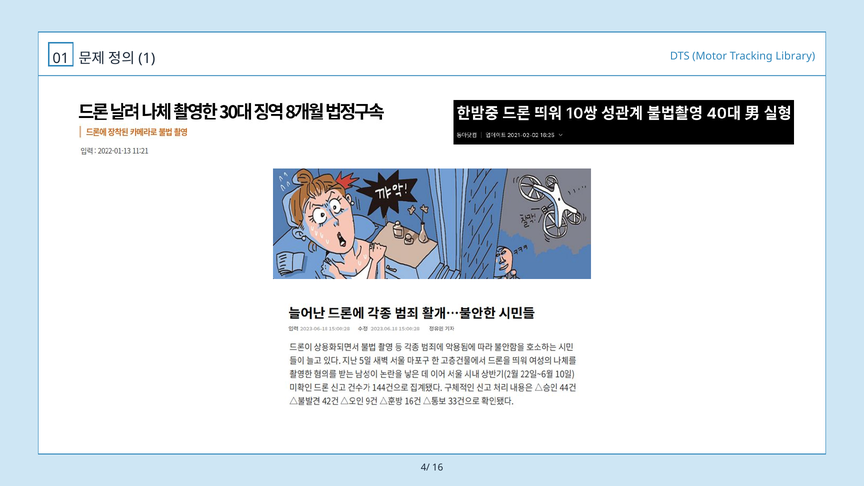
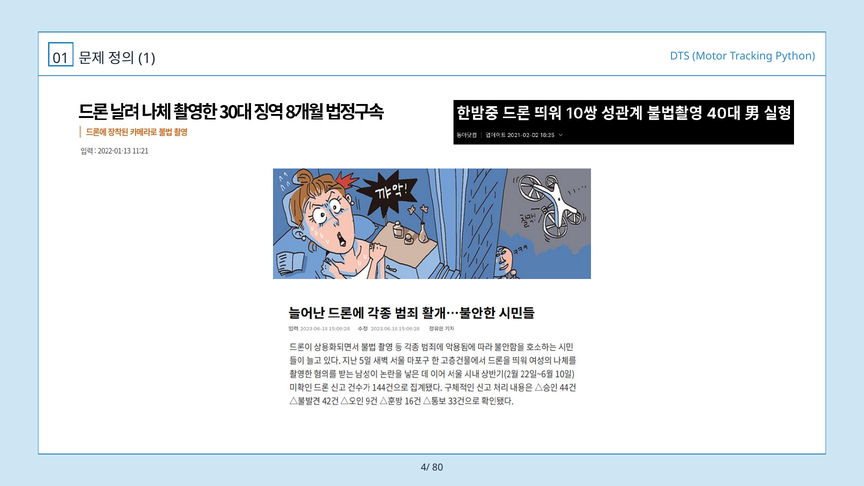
Library: Library -> Python
16: 16 -> 80
